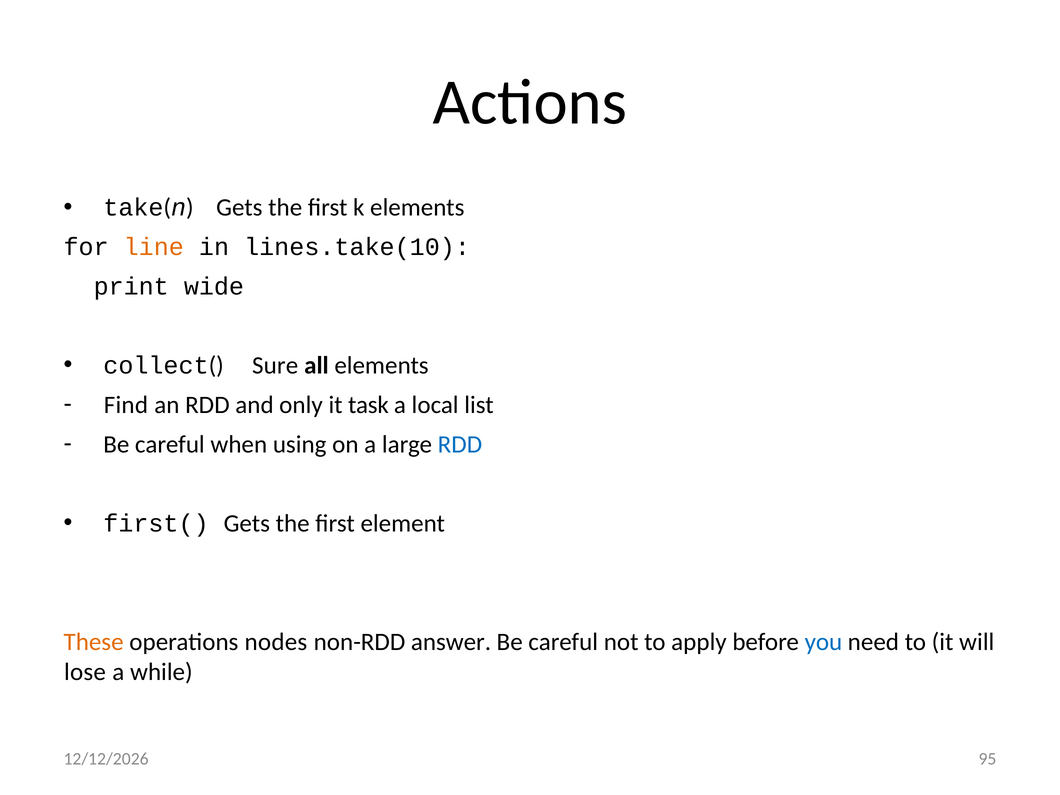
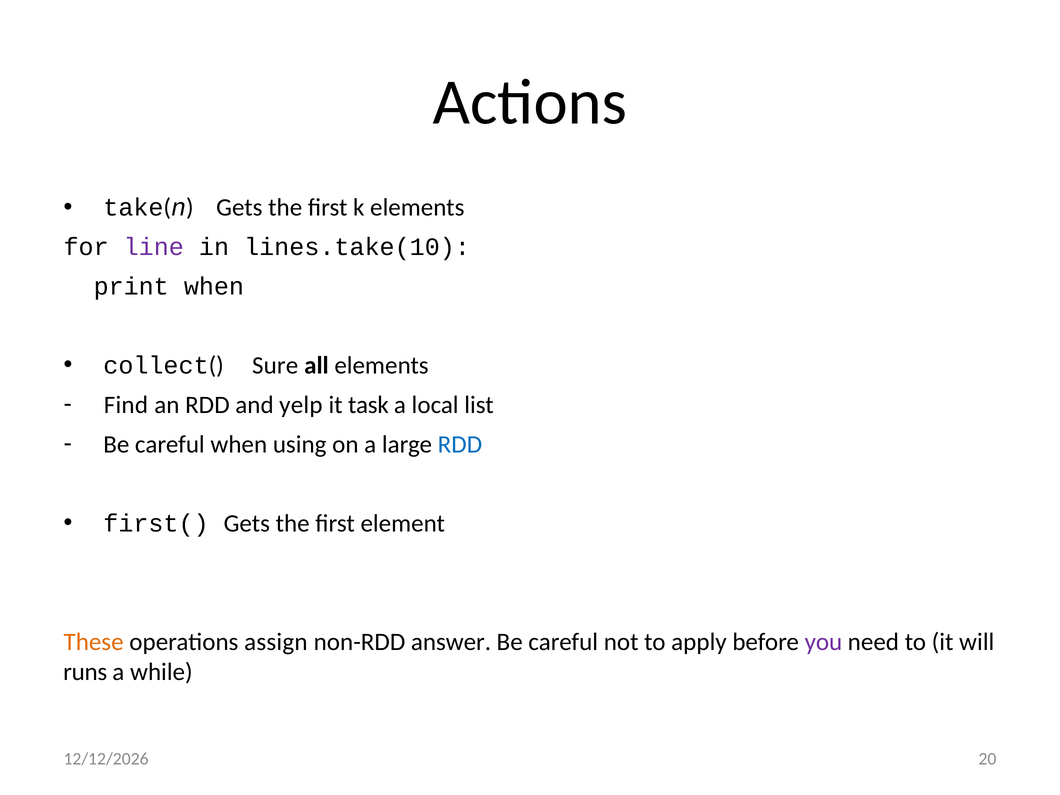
line colour: orange -> purple
print wide: wide -> when
only: only -> yelp
nodes: nodes -> assign
you colour: blue -> purple
lose: lose -> runs
95: 95 -> 20
